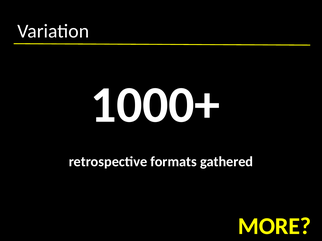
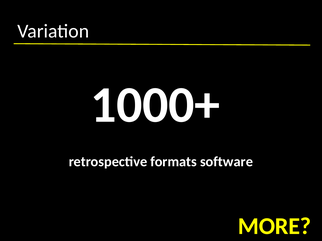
gathered: gathered -> software
